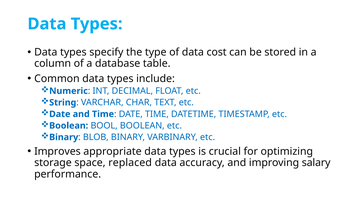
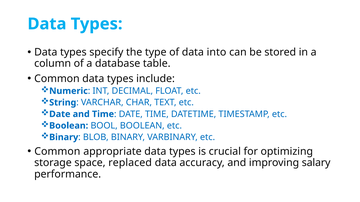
cost: cost -> into
Improves at (57, 152): Improves -> Common
